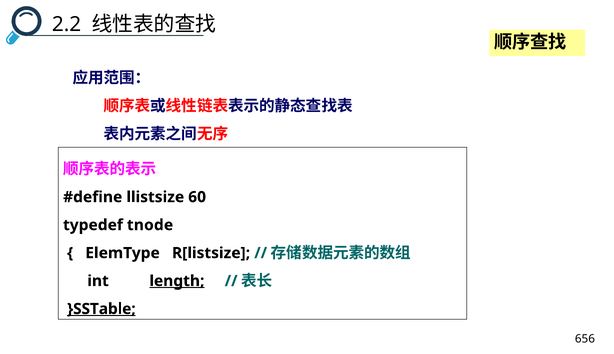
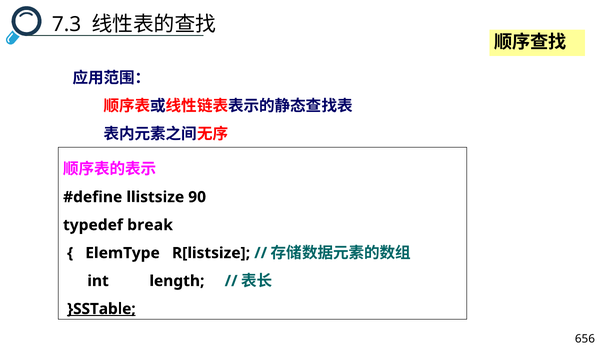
2.2: 2.2 -> 7.3
60: 60 -> 90
tnode: tnode -> break
length underline: present -> none
